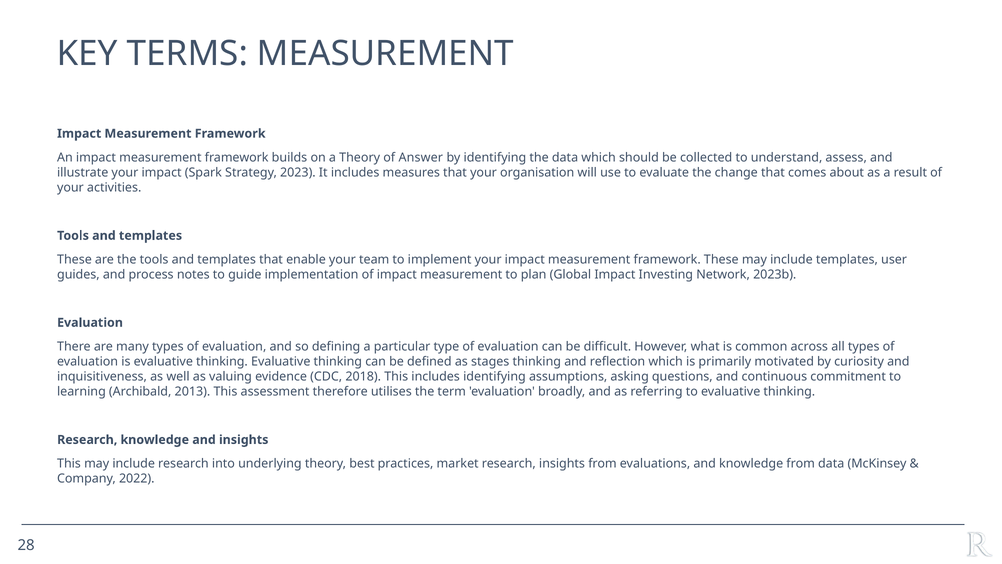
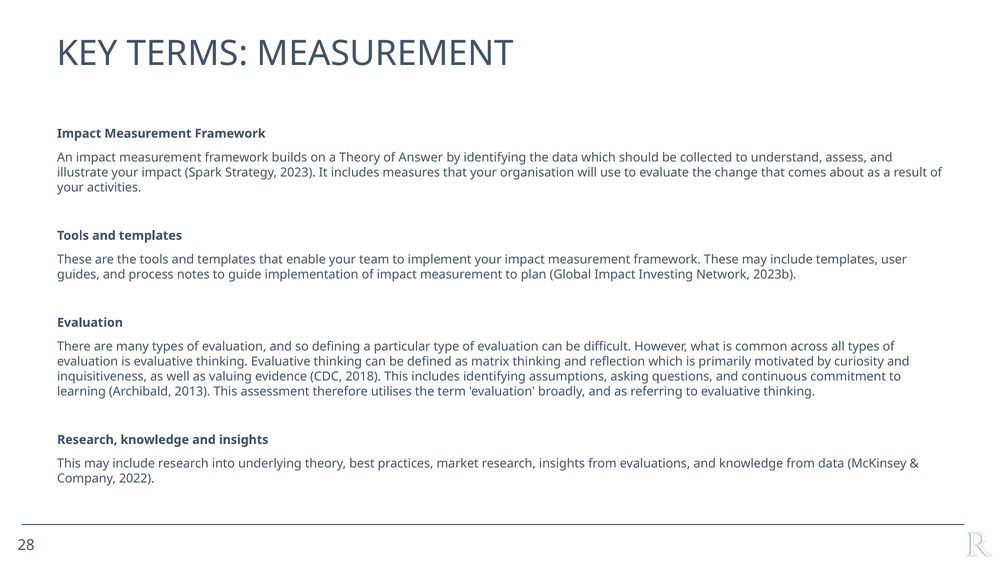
stages: stages -> matrix
